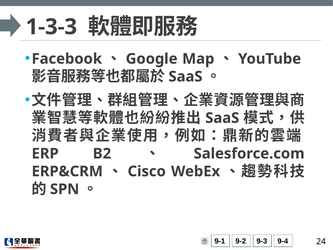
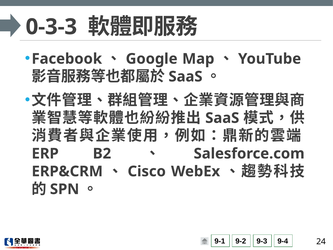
1-3-3: 1-3-3 -> 0-3-3
